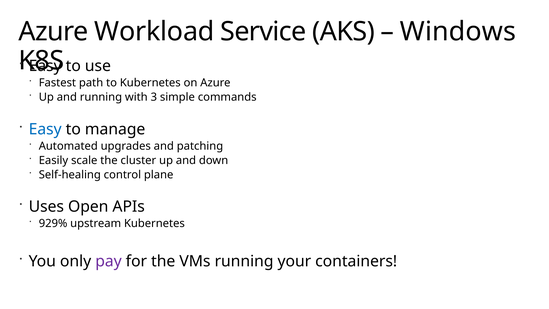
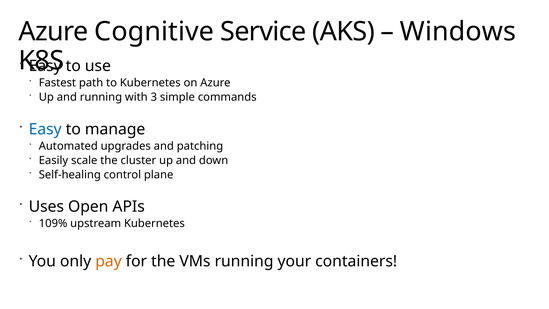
Workload: Workload -> Cognitive
929%: 929% -> 109%
pay colour: purple -> orange
